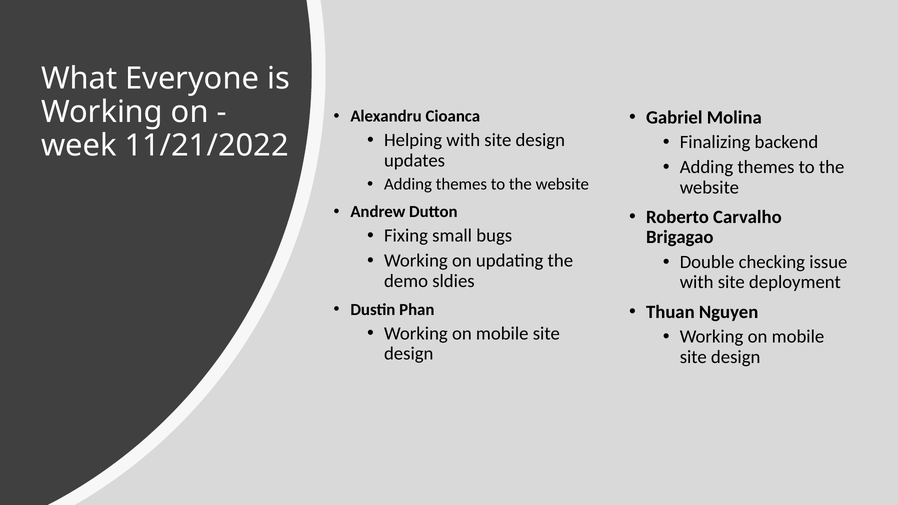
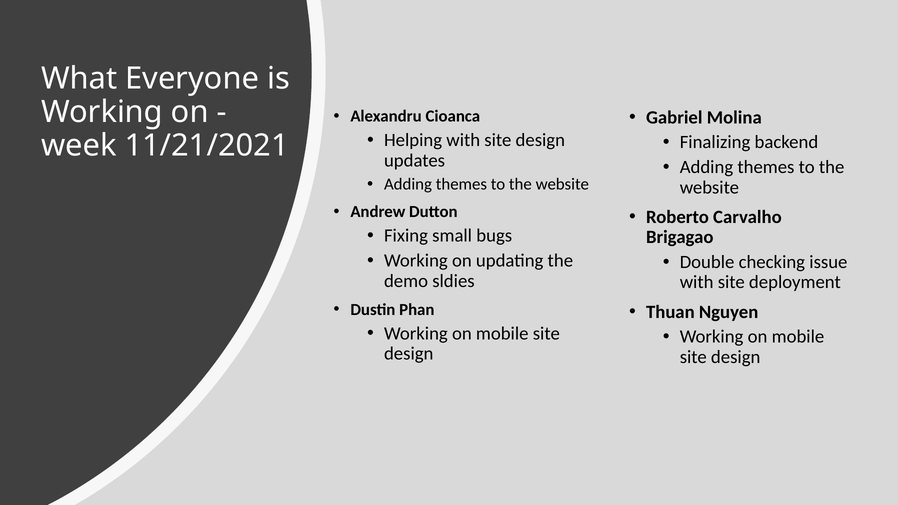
11/21/2022: 11/21/2022 -> 11/21/2021
